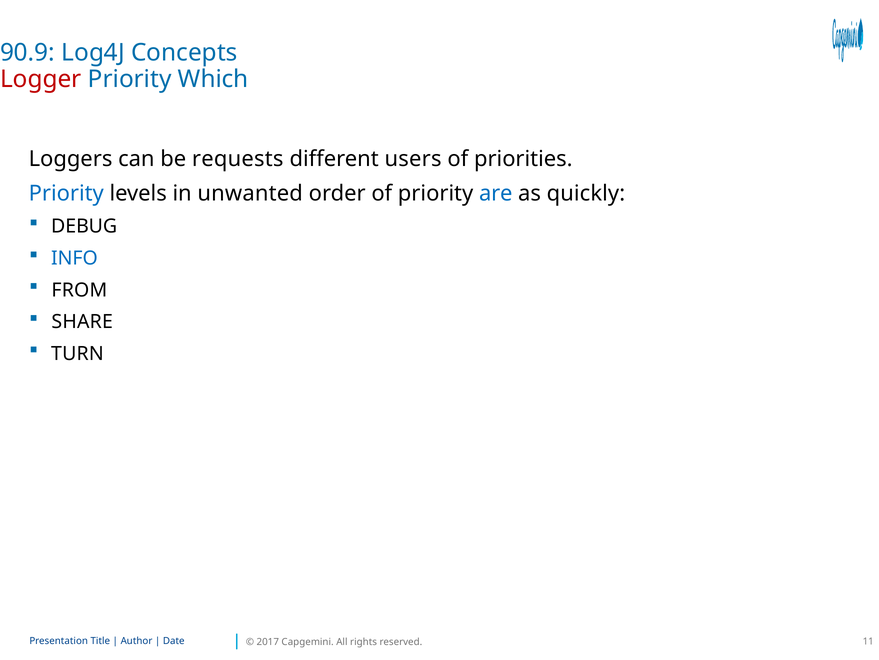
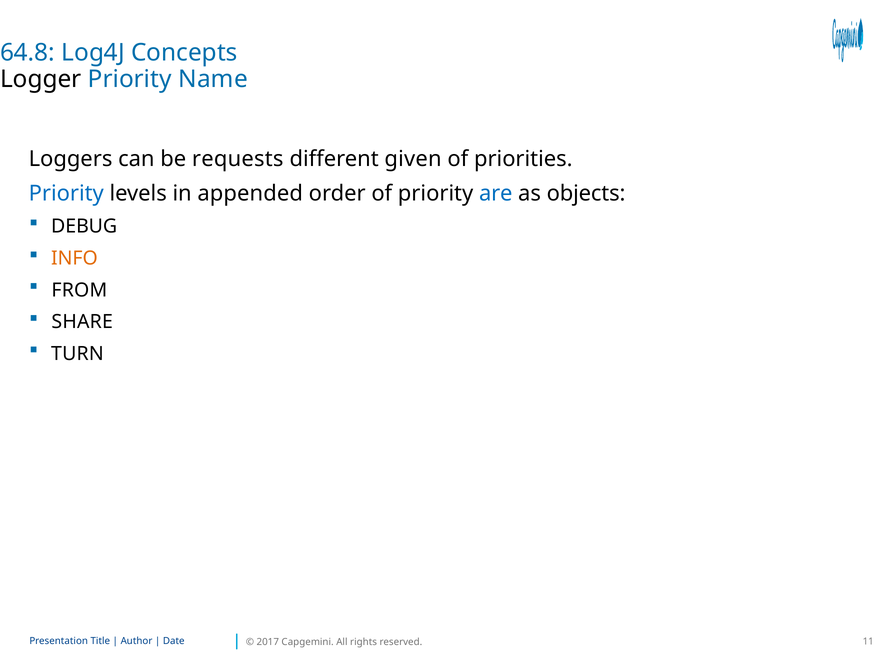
90.9: 90.9 -> 64.8
Logger colour: red -> black
Which: Which -> Name
users: users -> given
unwanted: unwanted -> appended
quickly: quickly -> objects
INFO colour: blue -> orange
